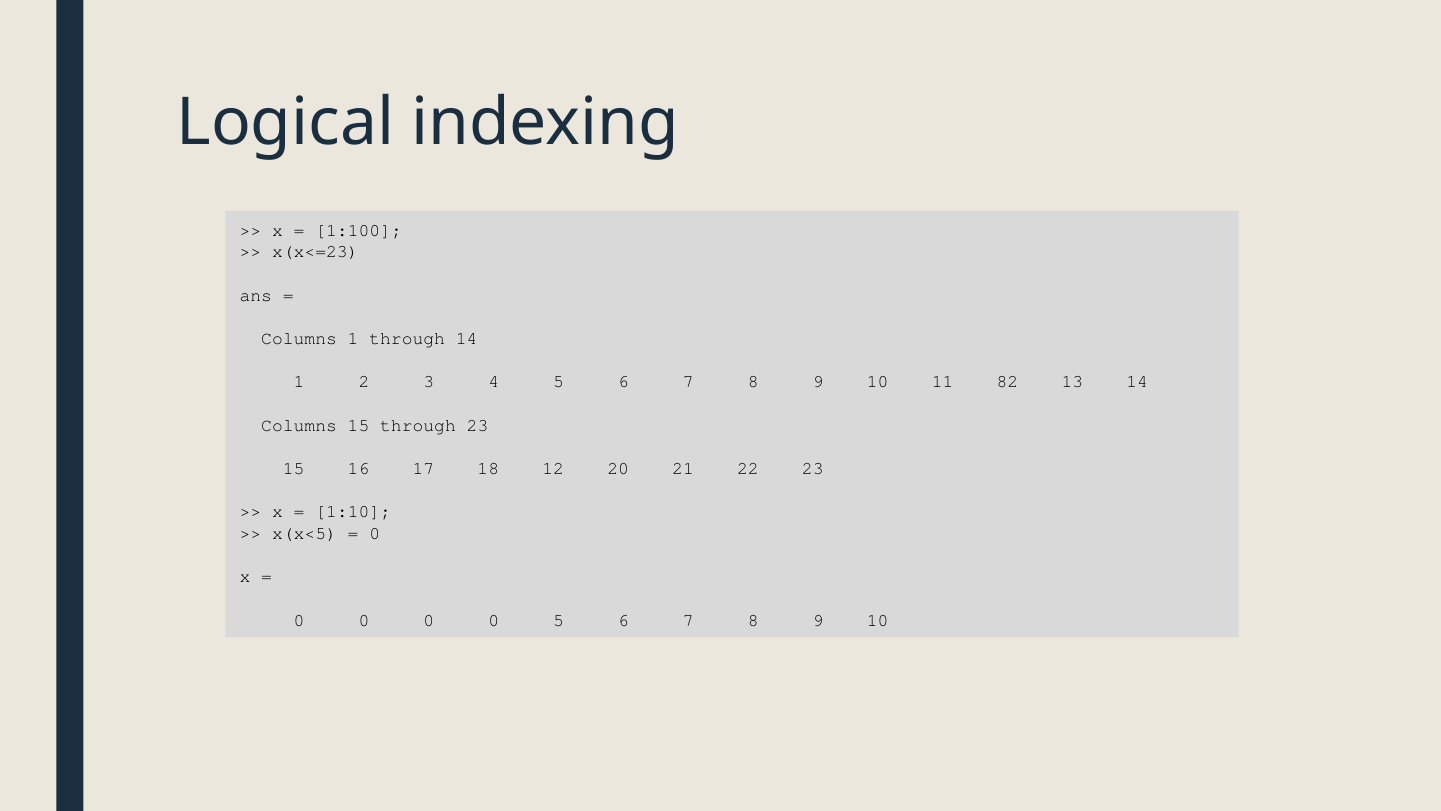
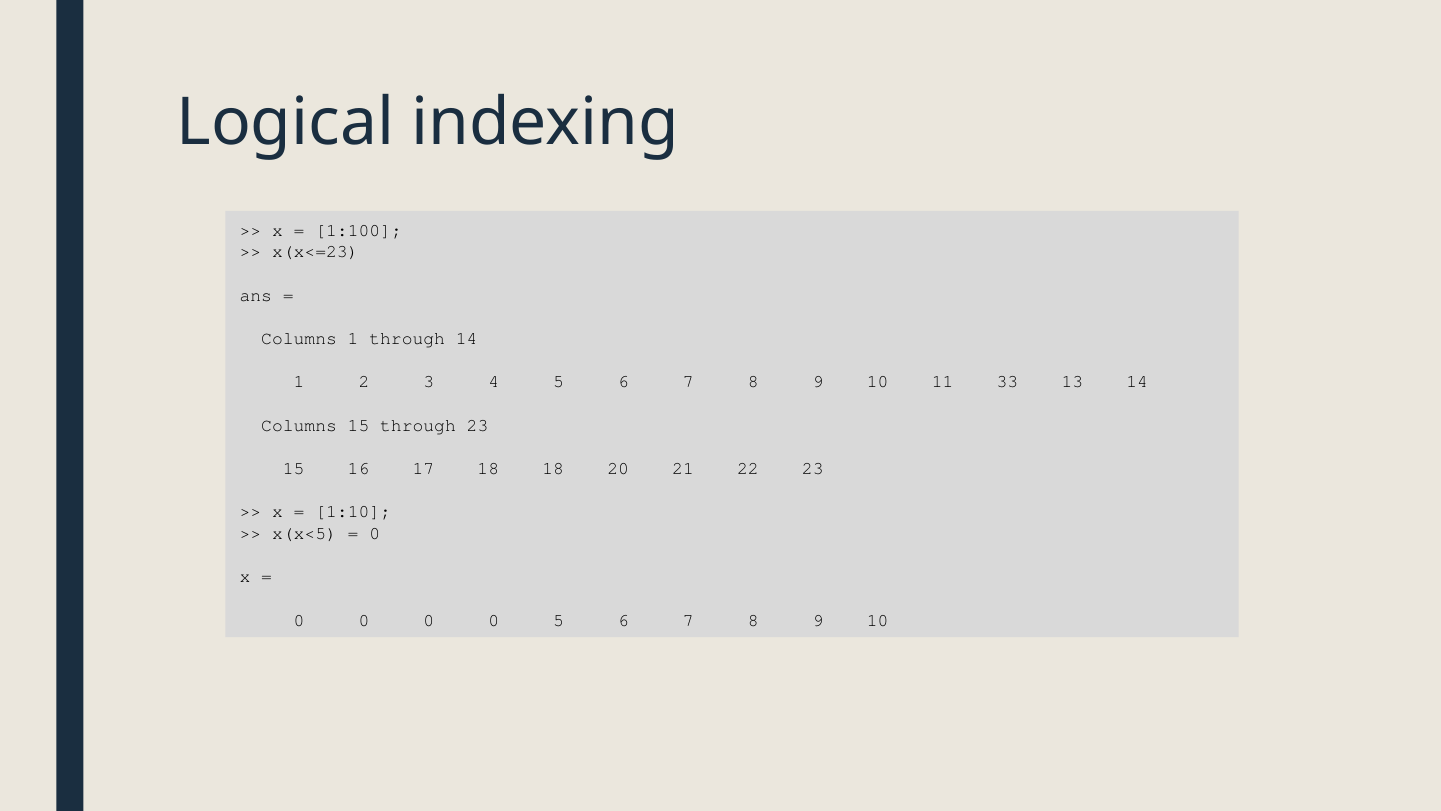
82: 82 -> 33
18 12: 12 -> 18
